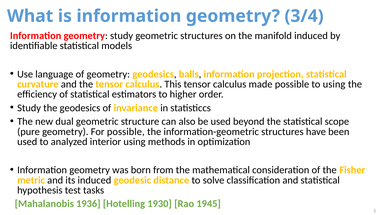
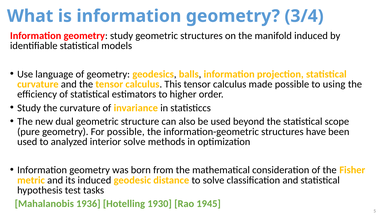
the geodesics: geodesics -> curvature
interior using: using -> solve
